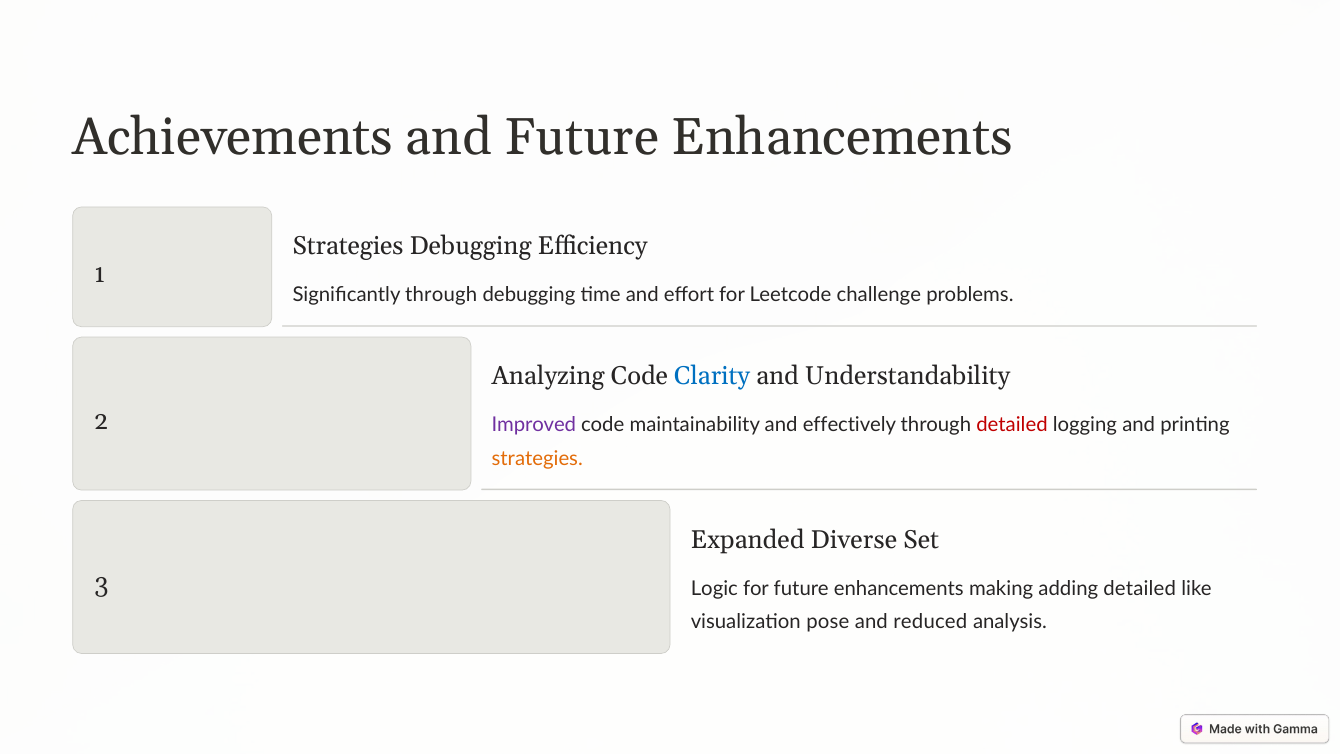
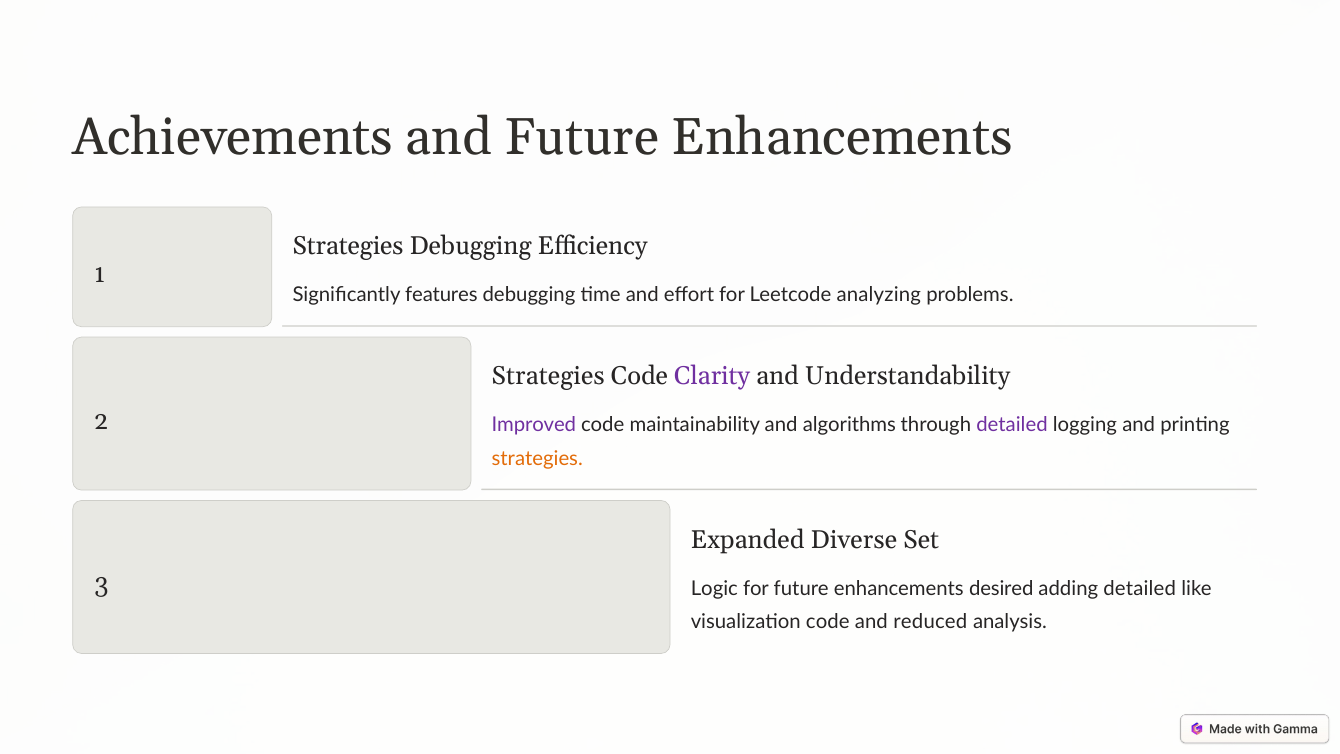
Significantly through: through -> features
challenge: challenge -> analyzing
Analyzing at (548, 376): Analyzing -> Strategies
Clarity colour: blue -> purple
effectively: effectively -> algorithms
detailed at (1012, 425) colour: red -> purple
making: making -> desired
visualization pose: pose -> code
